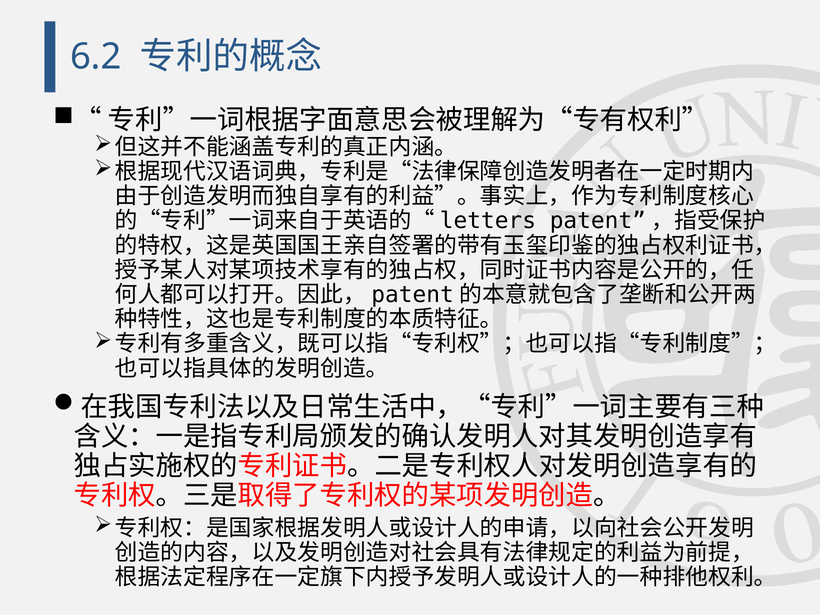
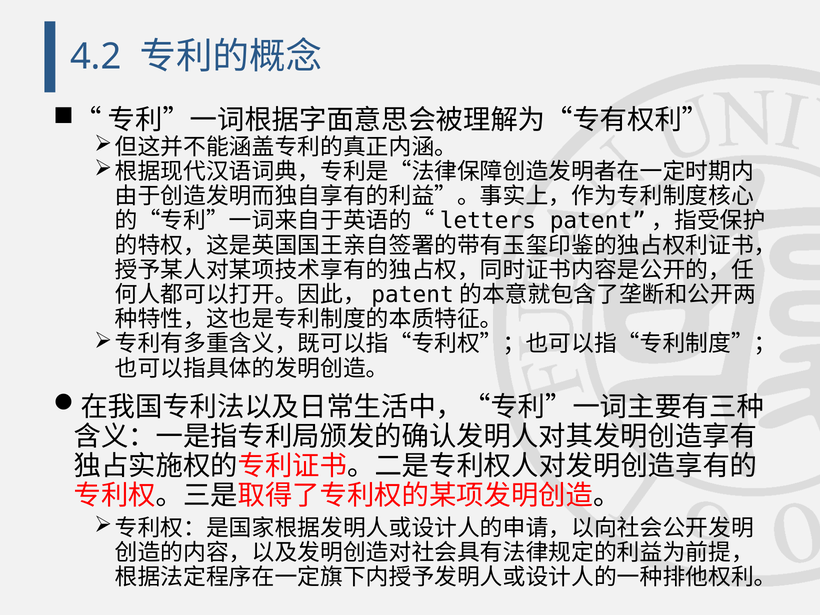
6.2: 6.2 -> 4.2
